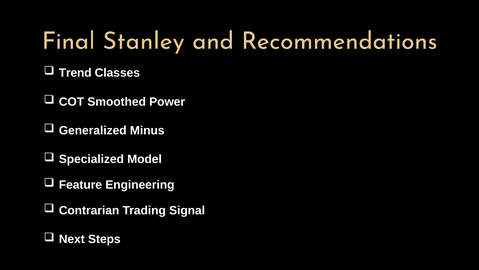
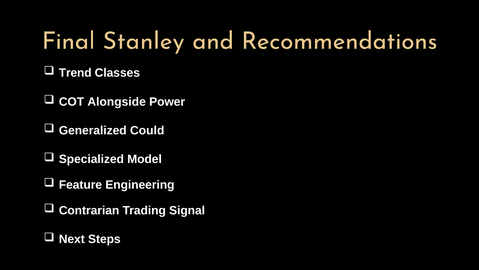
Smoothed: Smoothed -> Alongside
Minus: Minus -> Could
